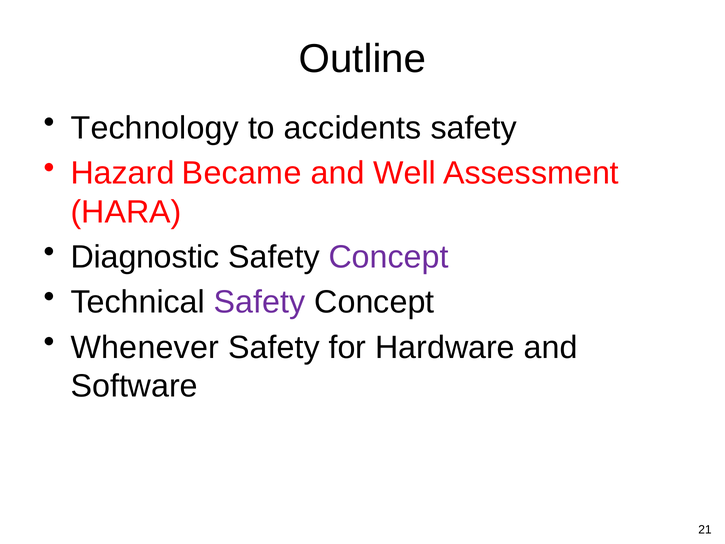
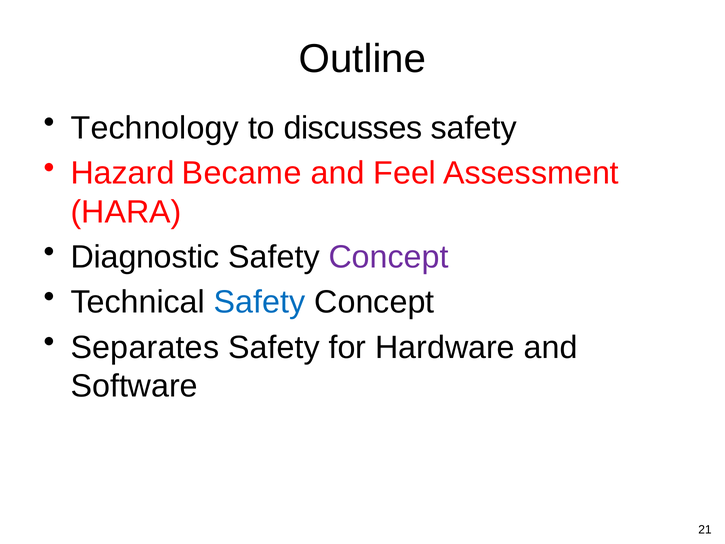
accidents: accidents -> discusses
Well: Well -> Feel
Safety at (260, 302) colour: purple -> blue
Whenever: Whenever -> Separates
